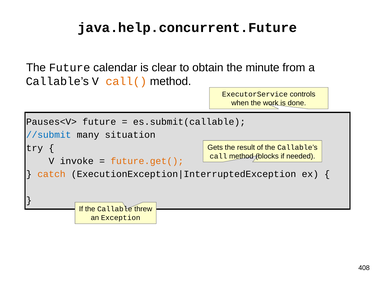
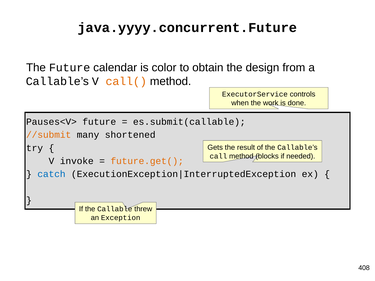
java.help.concurrent.Future: java.help.concurrent.Future -> java.yyyy.concurrent.Future
clear: clear -> color
minute: minute -> design
//submit colour: blue -> orange
situation: situation -> shortened
catch colour: orange -> blue
